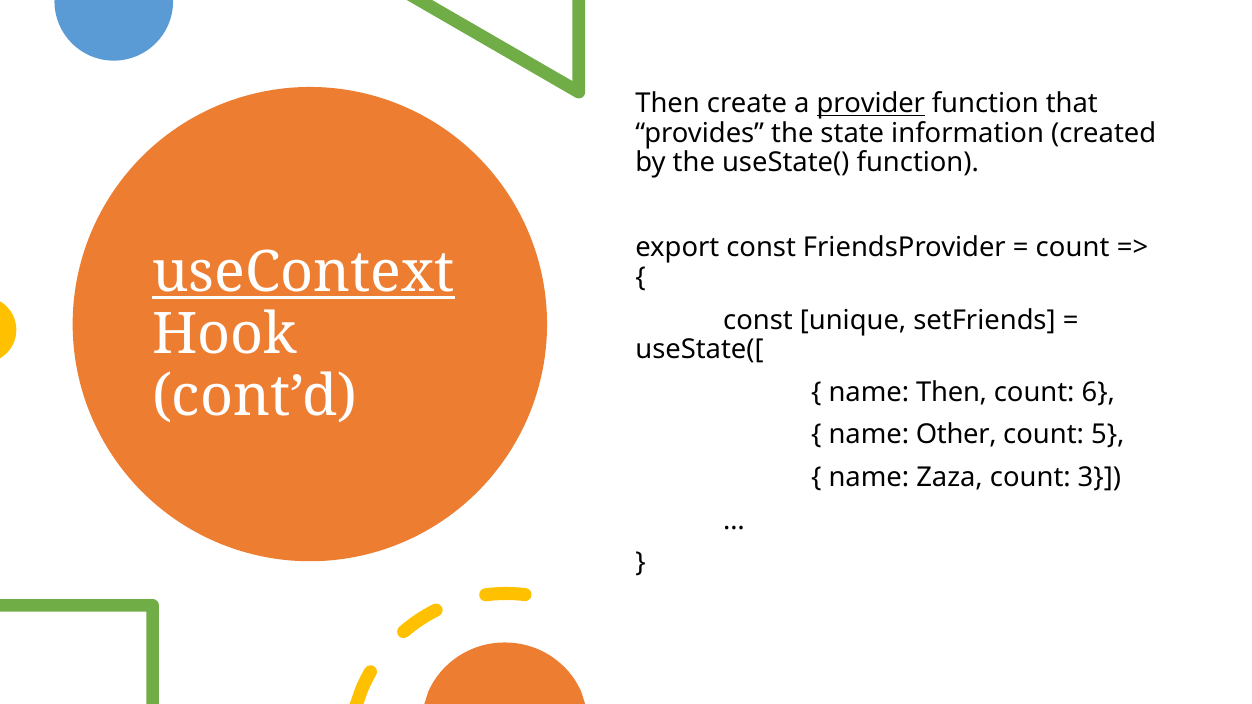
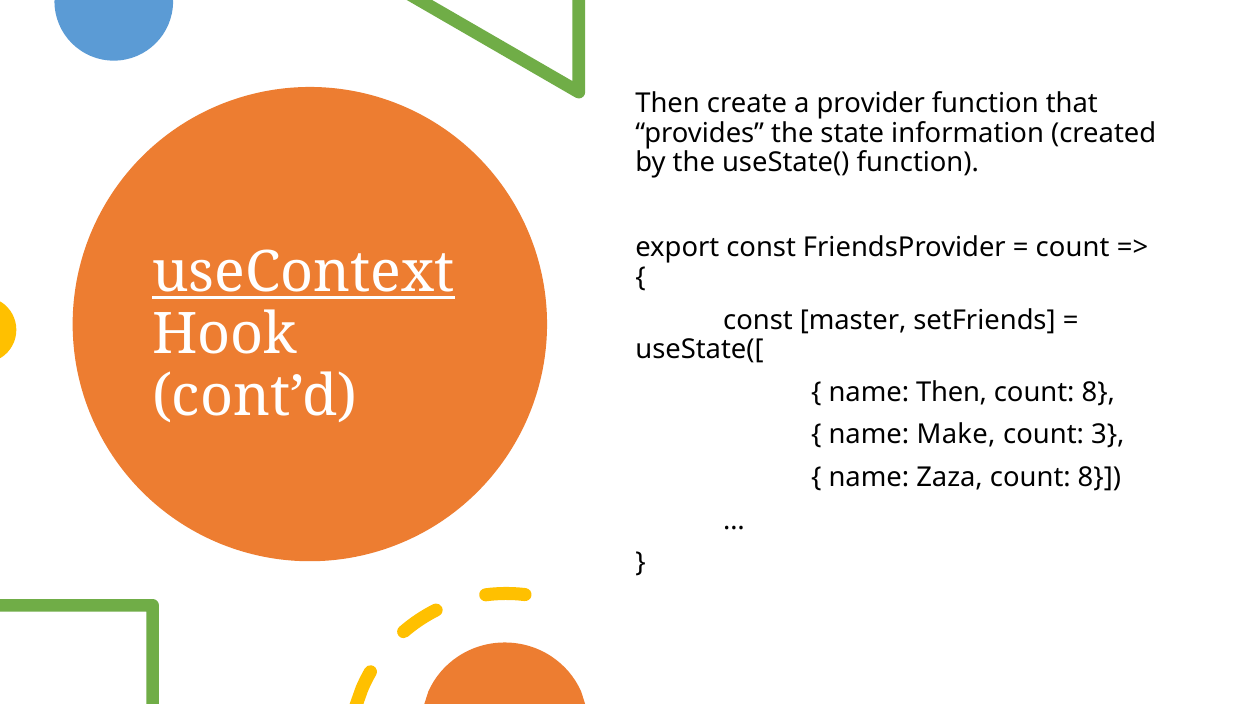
provider underline: present -> none
unique: unique -> master
6 at (1098, 392): 6 -> 8
Other: Other -> Make
5: 5 -> 3
Zaza count 3: 3 -> 8
